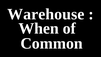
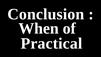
Warehouse: Warehouse -> Conclusion
Common: Common -> Practical
